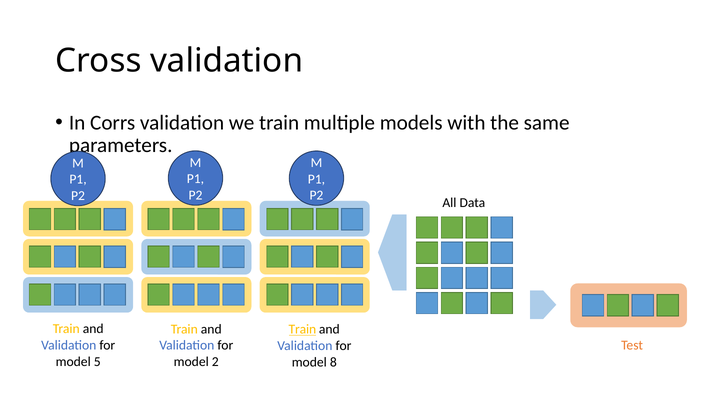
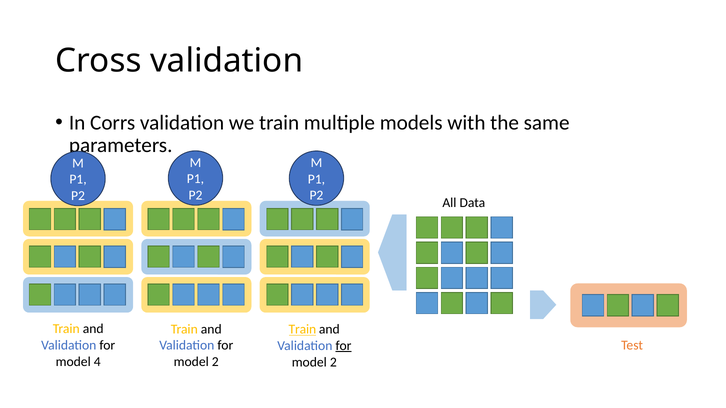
for at (343, 346) underline: none -> present
5: 5 -> 4
8 at (333, 362): 8 -> 2
